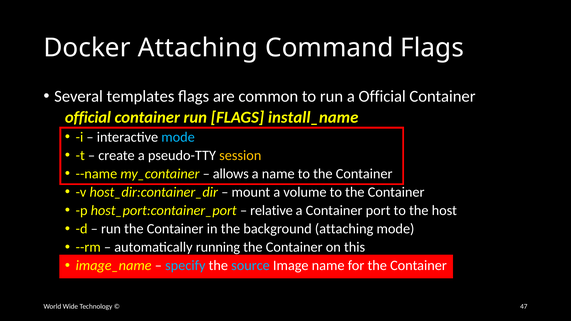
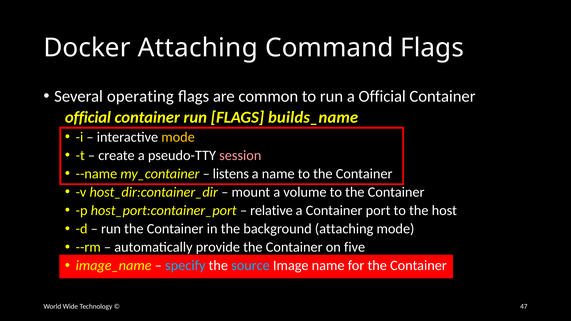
templates: templates -> operating
install_name: install_name -> builds_name
mode at (178, 137) colour: light blue -> yellow
session colour: yellow -> pink
allows: allows -> listens
running: running -> provide
this: this -> five
